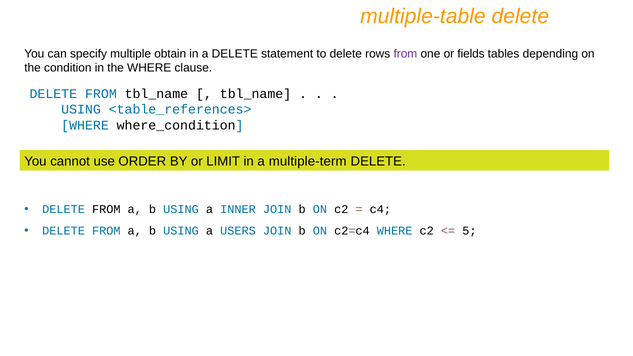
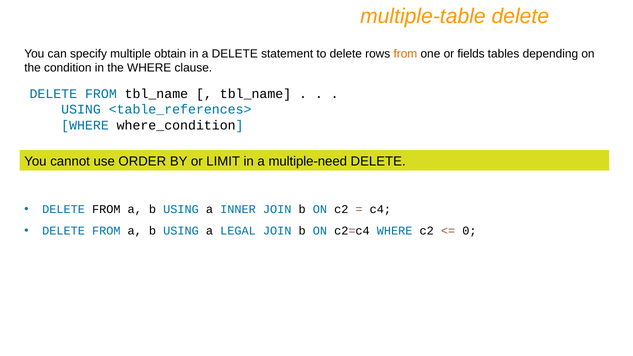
from at (405, 54) colour: purple -> orange
multiple-term: multiple-term -> multiple-need
USERS: USERS -> LEGAL
5: 5 -> 0
